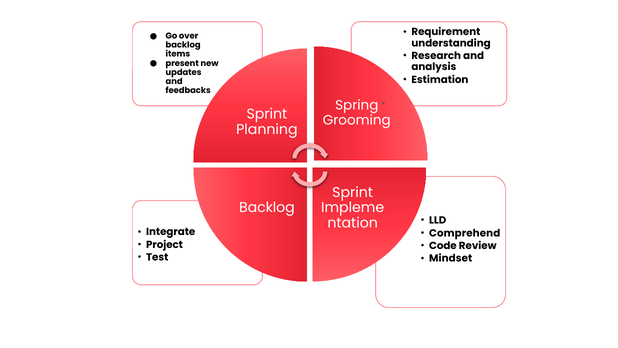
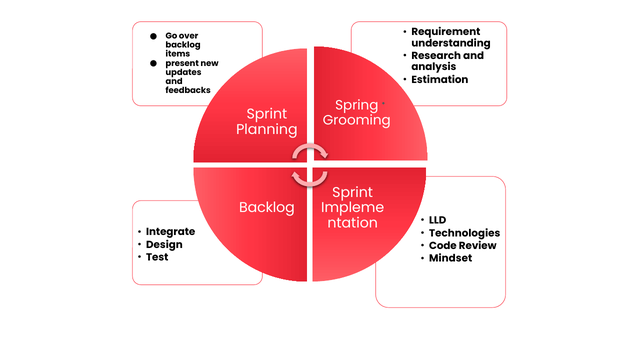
Comprehend: Comprehend -> Technologies
Project: Project -> Design
